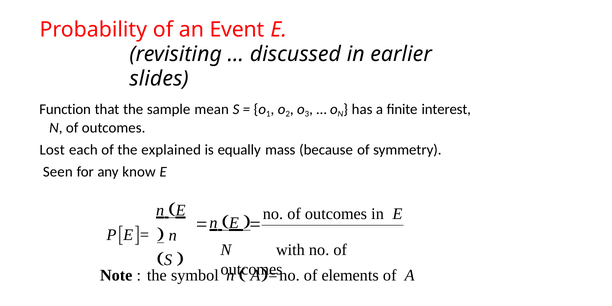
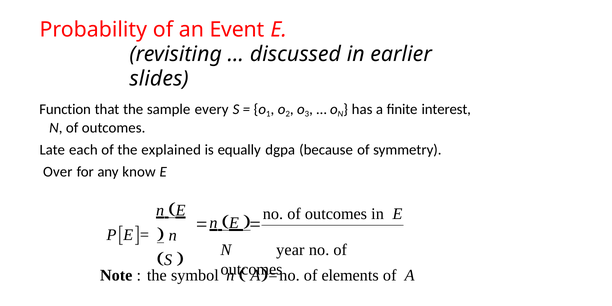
mean: mean -> every
Lost: Lost -> Late
mass: mass -> dgpa
Seen: Seen -> Over
with: with -> year
